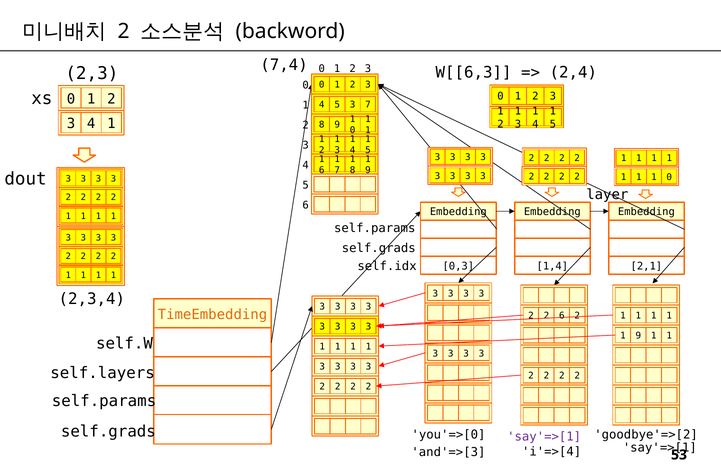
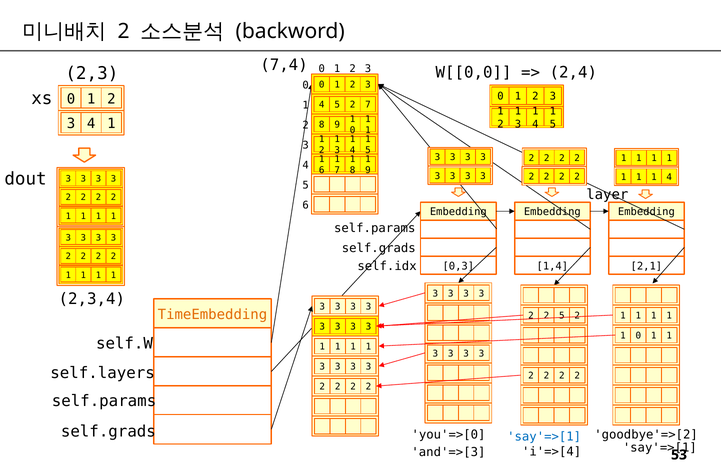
W[[6,3: W[[6,3 -> W[[0,0
4 5 3: 3 -> 2
1 1 1 0: 0 -> 4
2 6: 6 -> 5
9 at (638, 335): 9 -> 0
say'=>[1 at (544, 436) colour: purple -> blue
